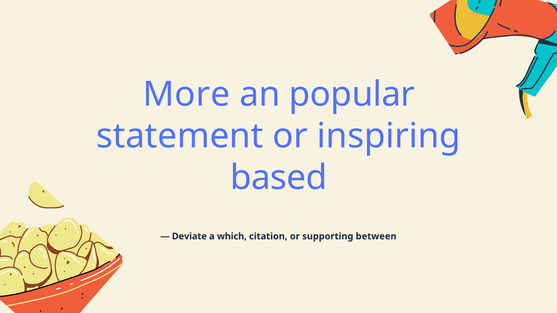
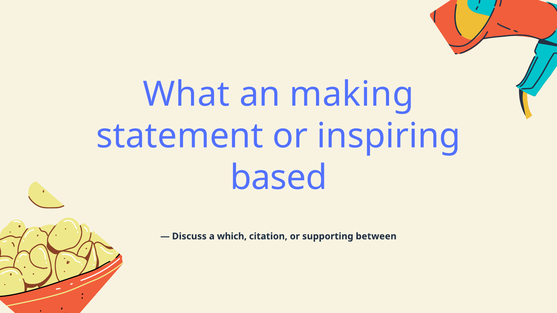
More: More -> What
popular: popular -> making
Deviate: Deviate -> Discuss
